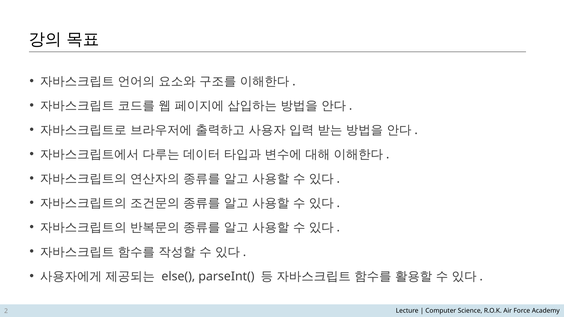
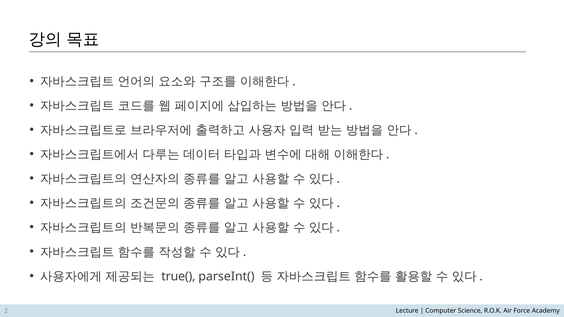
else(: else( -> true(
